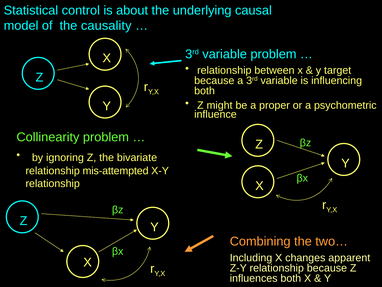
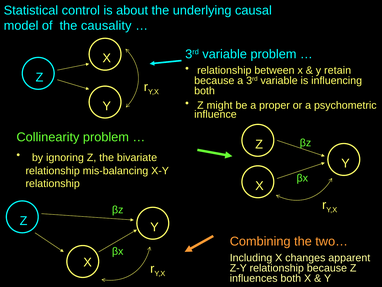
target: target -> retain
mis-attempted: mis-attempted -> mis-balancing
